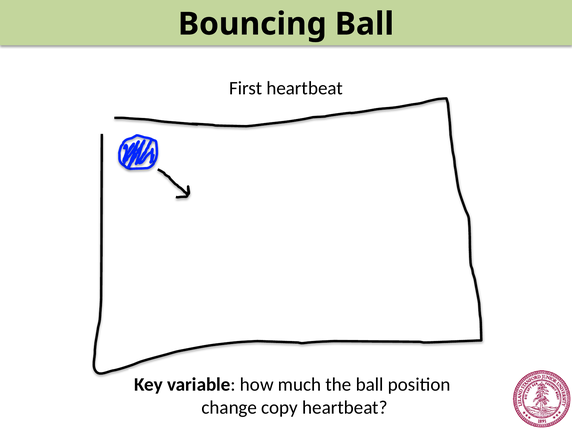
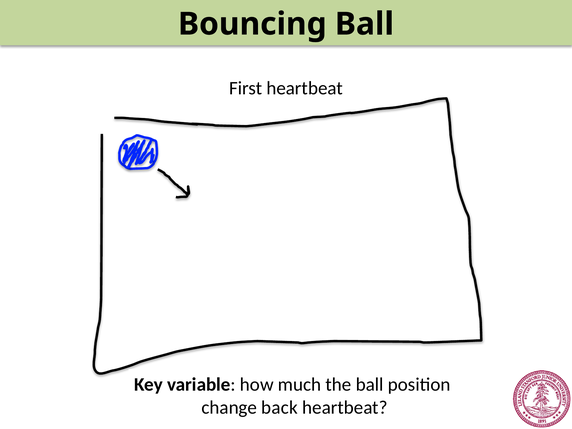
copy: copy -> back
